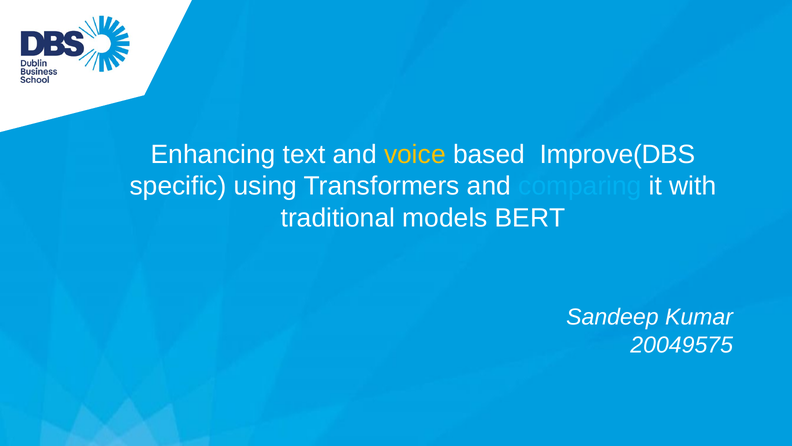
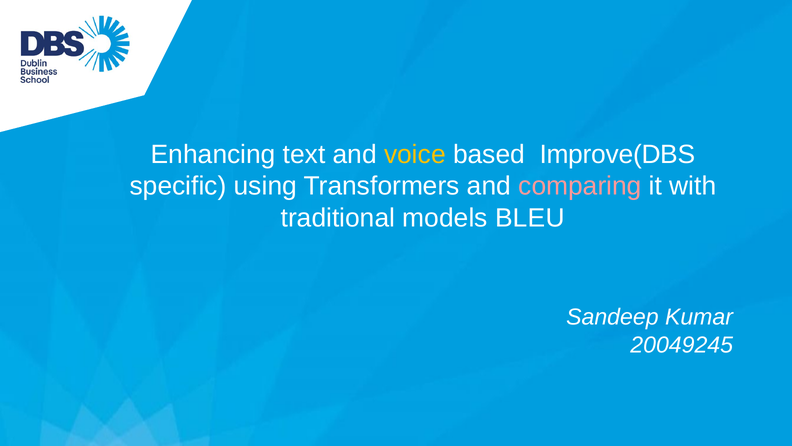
comparing colour: light blue -> pink
BERT: BERT -> BLEU
20049575: 20049575 -> 20049245
